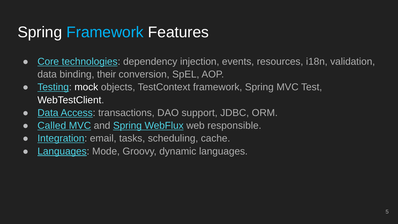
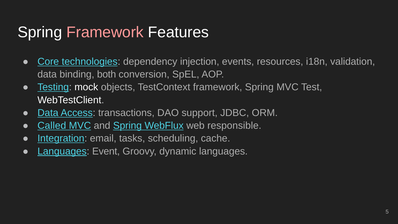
Framework at (105, 32) colour: light blue -> pink
their: their -> both
Mode: Mode -> Event
